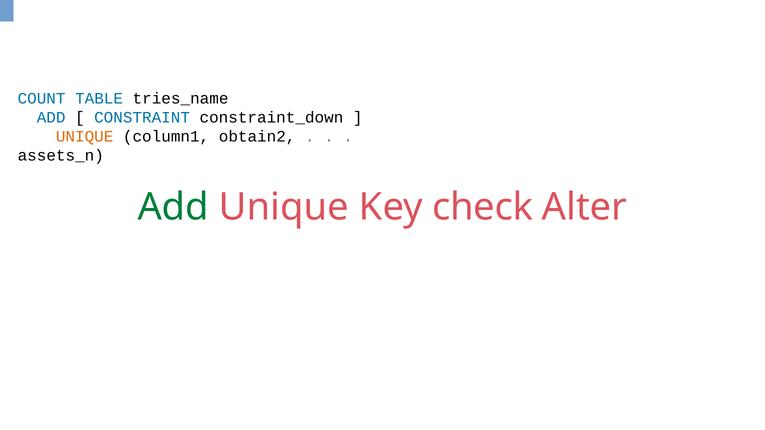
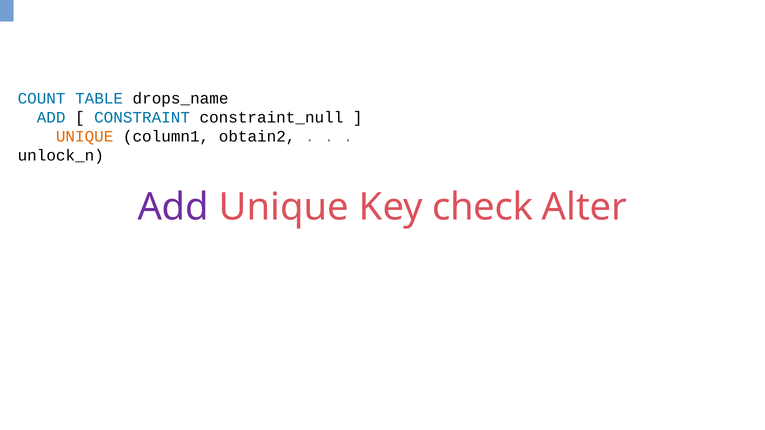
tries_name: tries_name -> drops_name
constraint_down: constraint_down -> constraint_null
assets_n: assets_n -> unlock_n
Add at (173, 207) colour: green -> purple
